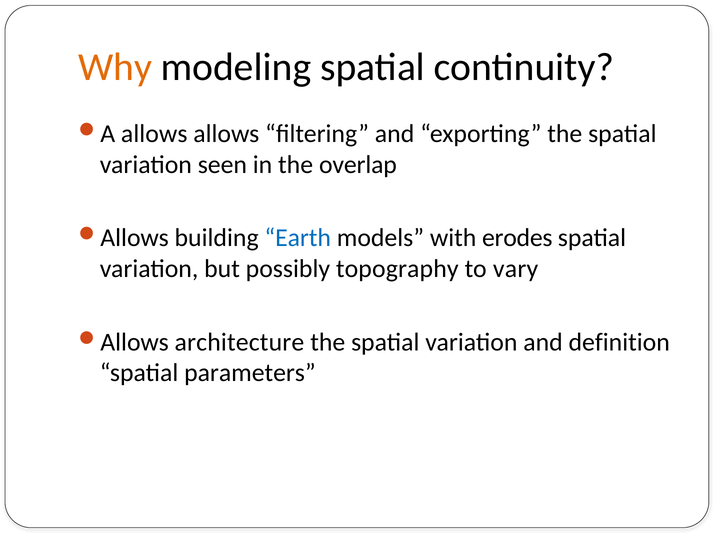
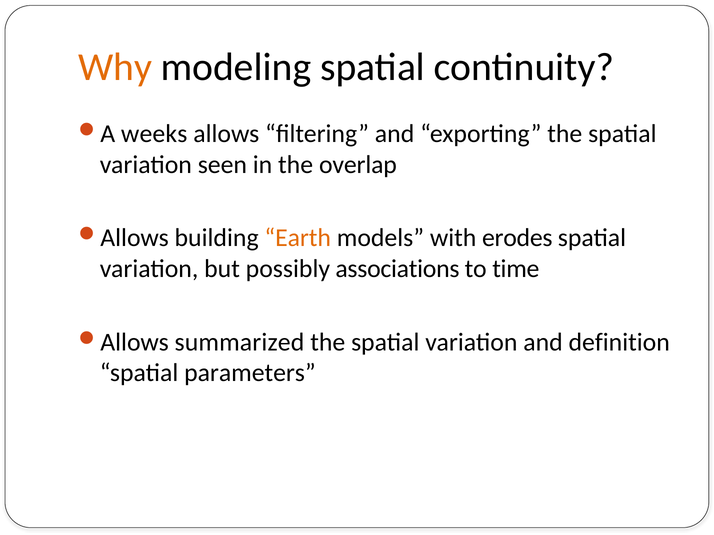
allows at (154, 134): allows -> weeks
Earth colour: blue -> orange
topography: topography -> associations
vary: vary -> time
architecture: architecture -> summarized
